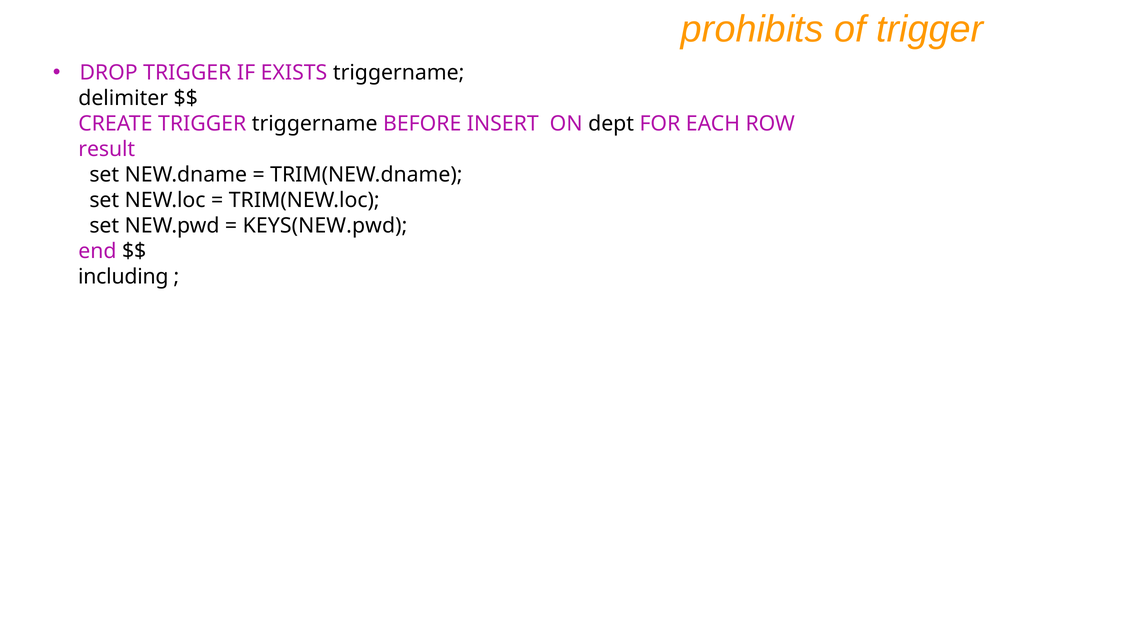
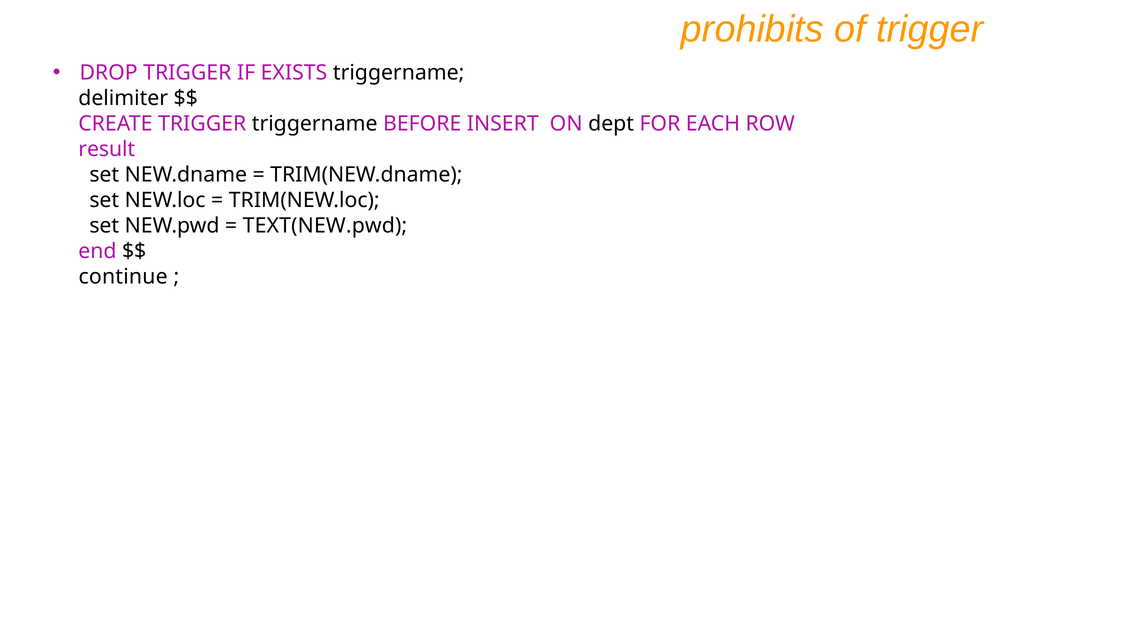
KEYS(NEW.pwd: KEYS(NEW.pwd -> TEXT(NEW.pwd
including: including -> continue
